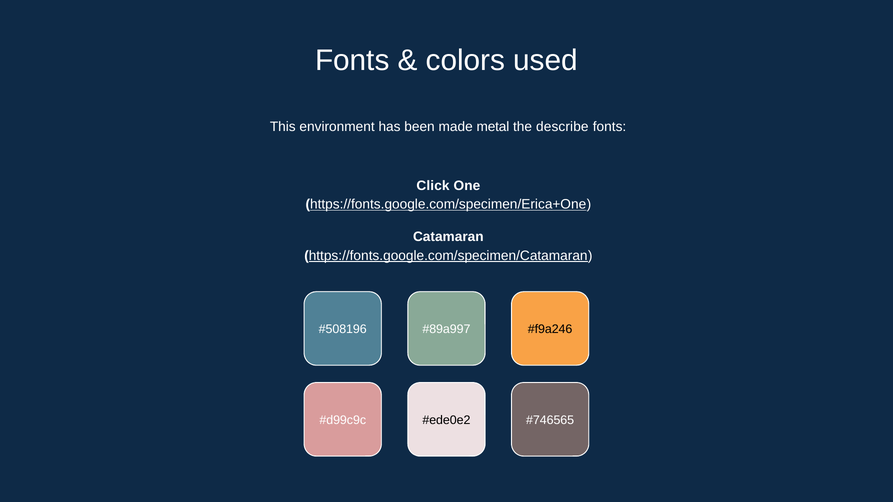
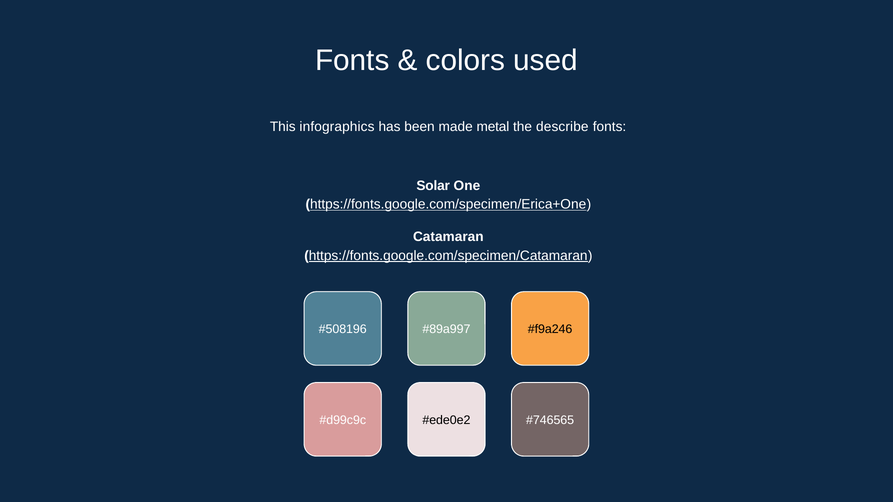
environment: environment -> infographics
Click: Click -> Solar
